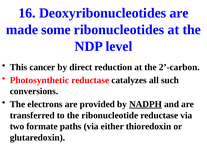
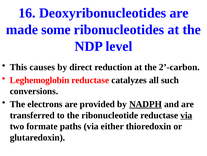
cancer: cancer -> causes
Photosynthetic: Photosynthetic -> Leghemoglobin
via at (186, 115) underline: none -> present
